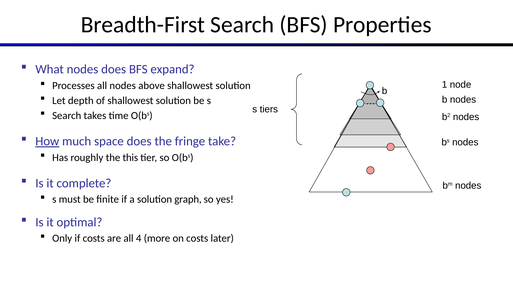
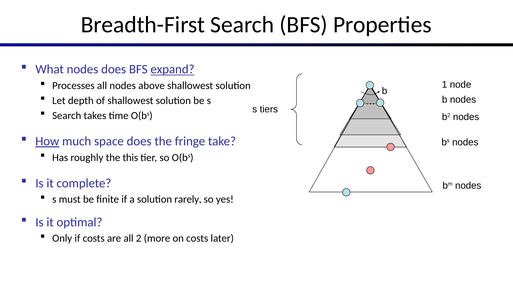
expand underline: none -> present
graph: graph -> rarely
4: 4 -> 2
